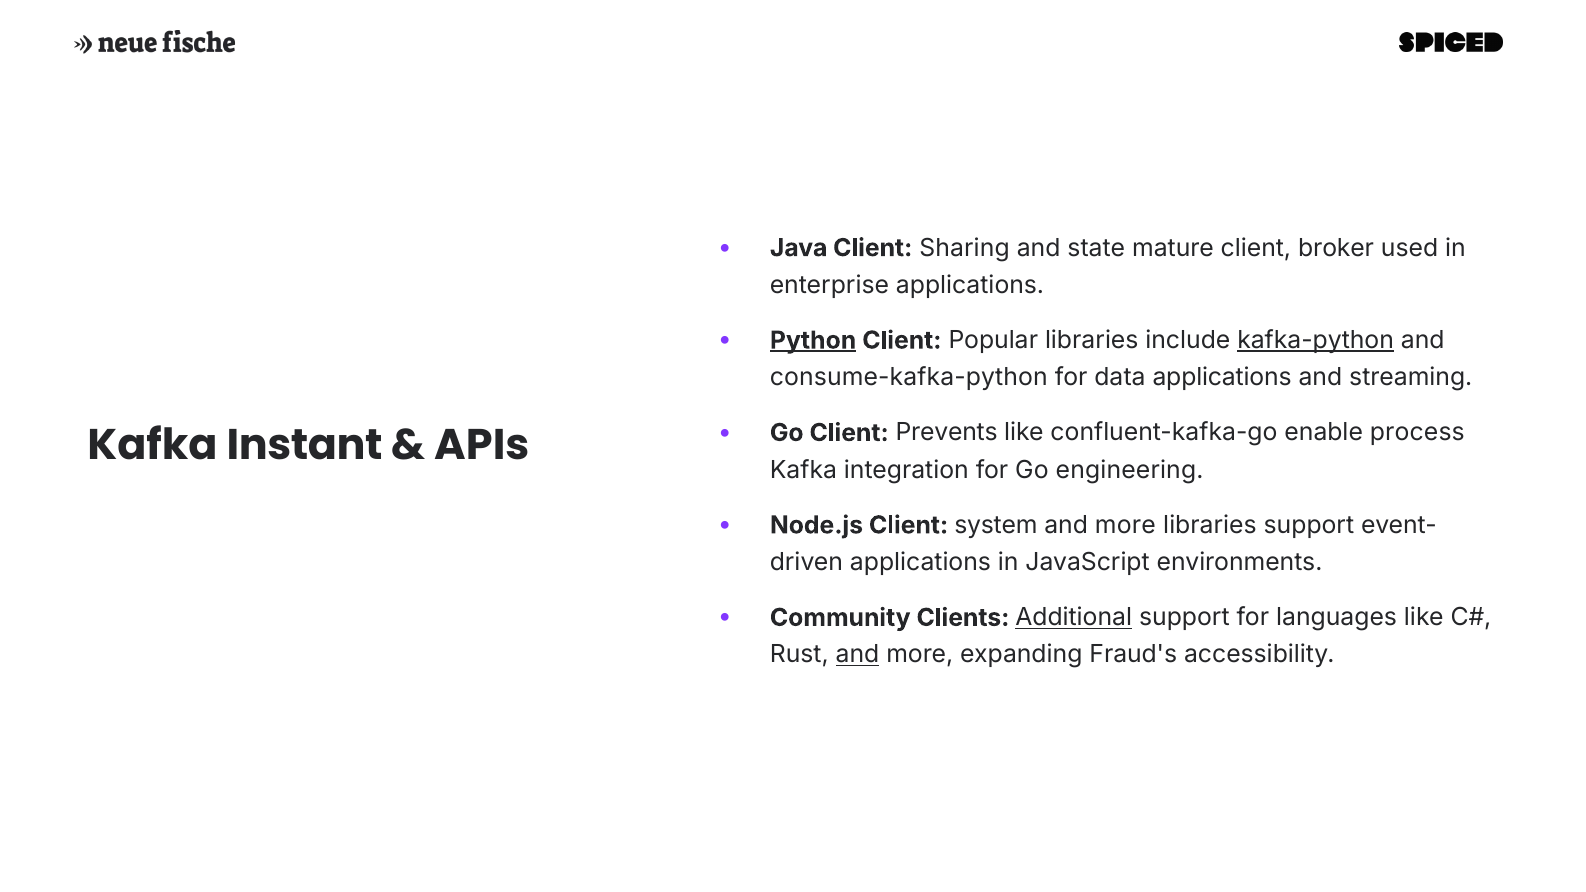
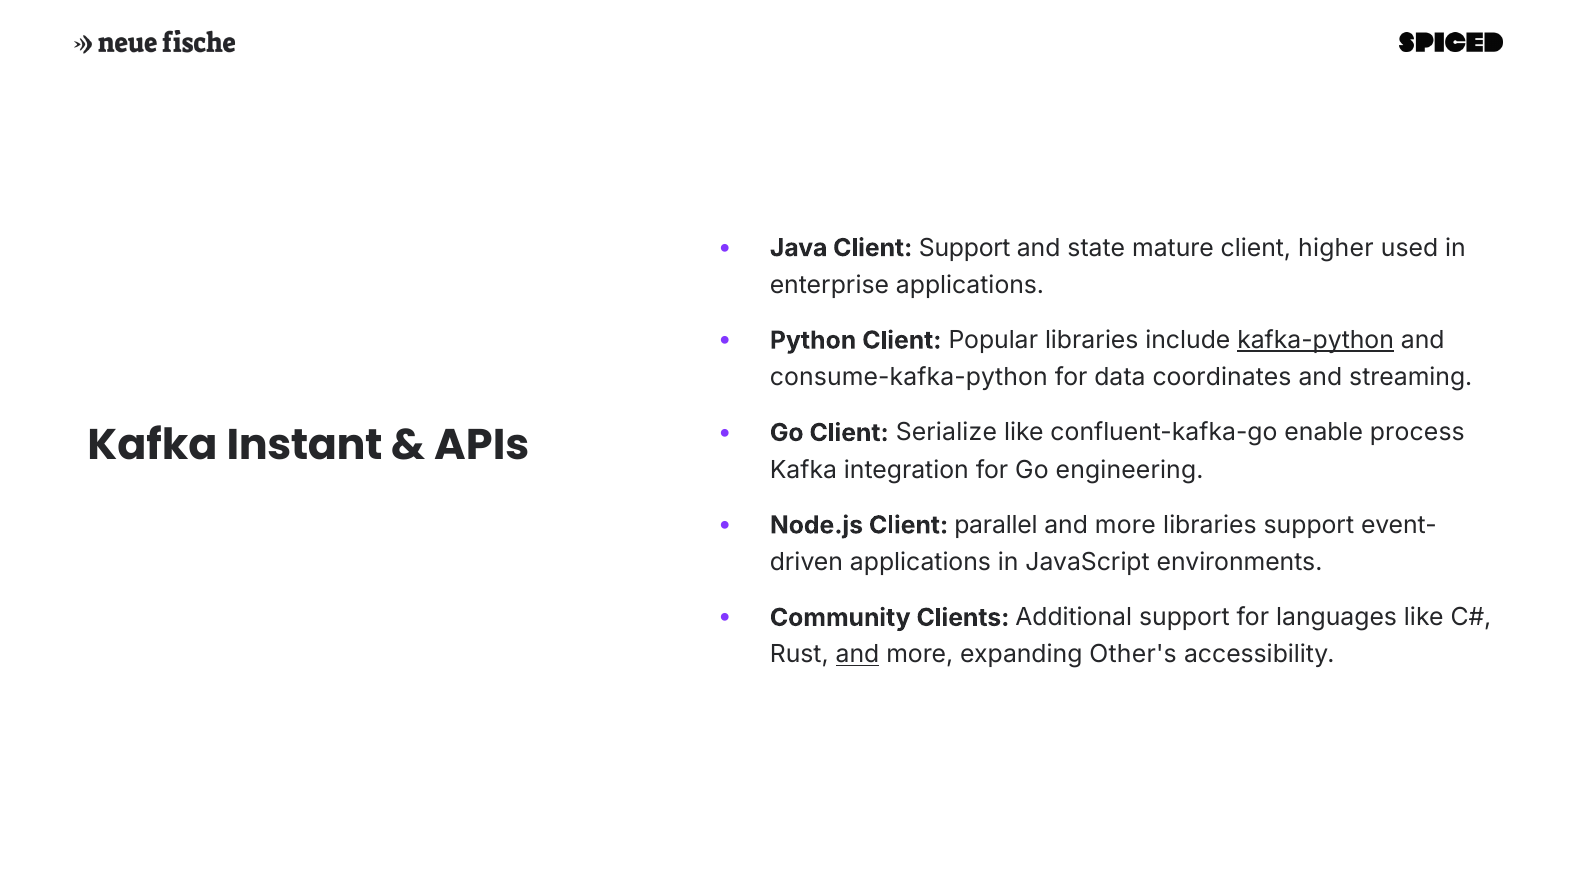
Client Sharing: Sharing -> Support
broker: broker -> higher
Python underline: present -> none
data applications: applications -> coordinates
Prevents: Prevents -> Serialize
system: system -> parallel
Additional underline: present -> none
Fraud's: Fraud's -> Other's
